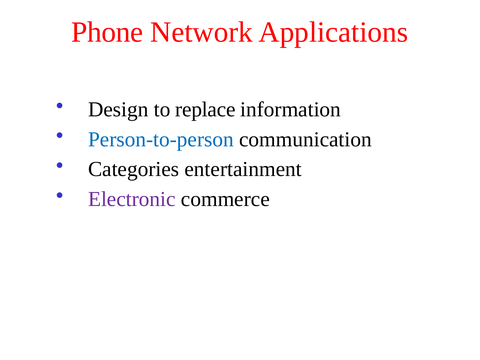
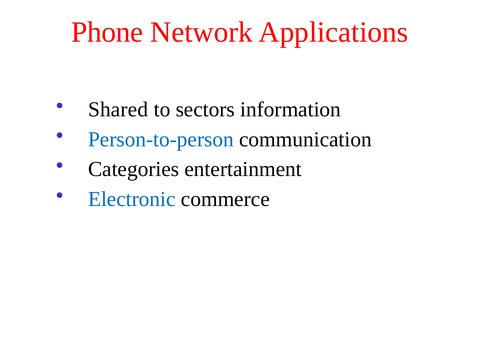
Design: Design -> Shared
replace: replace -> sectors
Electronic colour: purple -> blue
